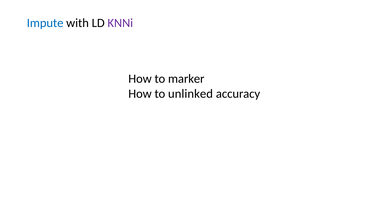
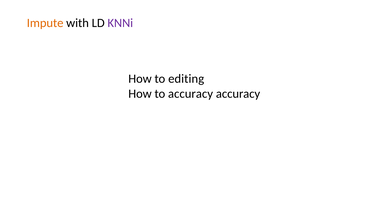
Impute colour: blue -> orange
marker: marker -> editing
to unlinked: unlinked -> accuracy
